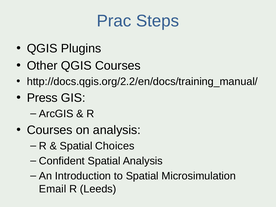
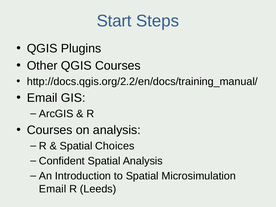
Prac: Prac -> Start
Press at (42, 98): Press -> Email
